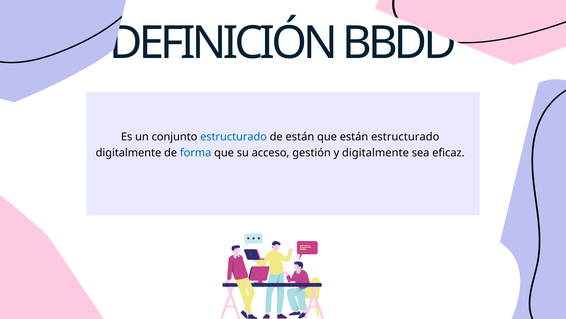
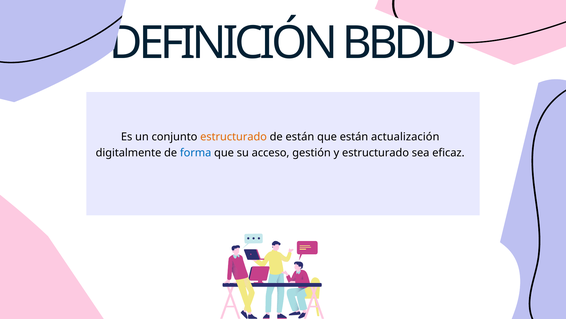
estructurado at (234, 137) colour: blue -> orange
están estructurado: estructurado -> actualización
y digitalmente: digitalmente -> estructurado
